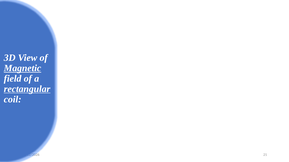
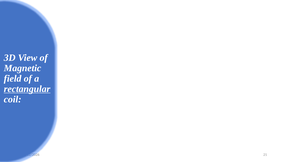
Magnetic underline: present -> none
